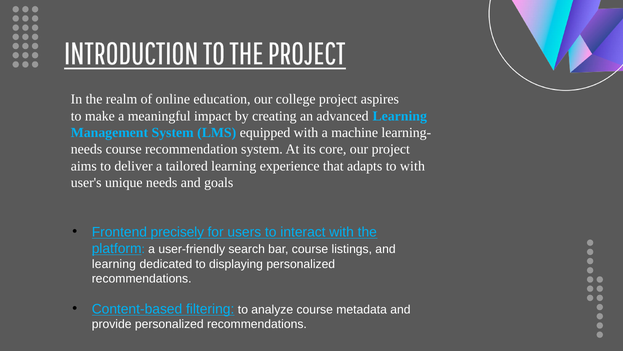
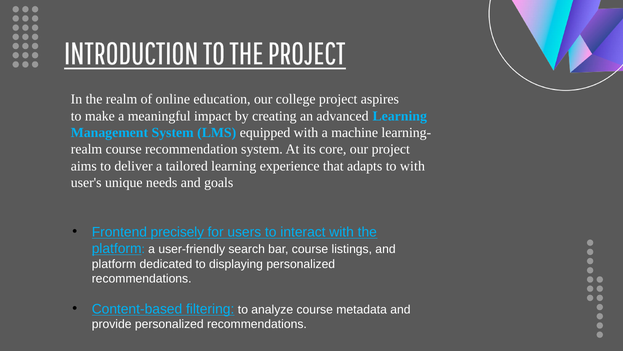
needs at (87, 149): needs -> realm
learning at (114, 264): learning -> platform
